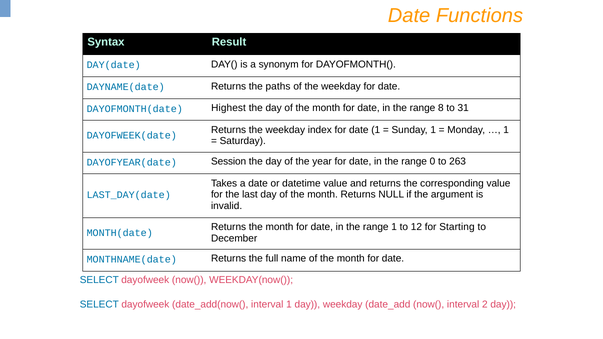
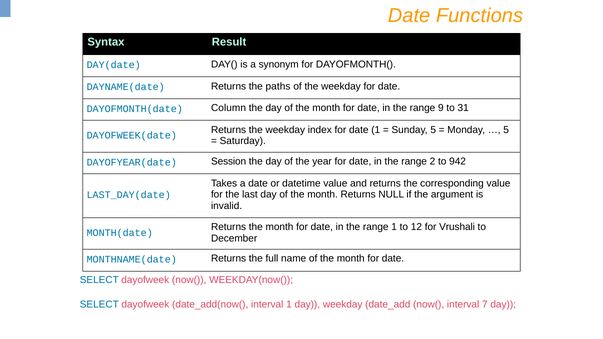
Highest: Highest -> Column
8: 8 -> 9
Sunday 1: 1 -> 5
1 at (506, 130): 1 -> 5
0: 0 -> 2
263: 263 -> 942
Starting: Starting -> Vrushali
2: 2 -> 7
